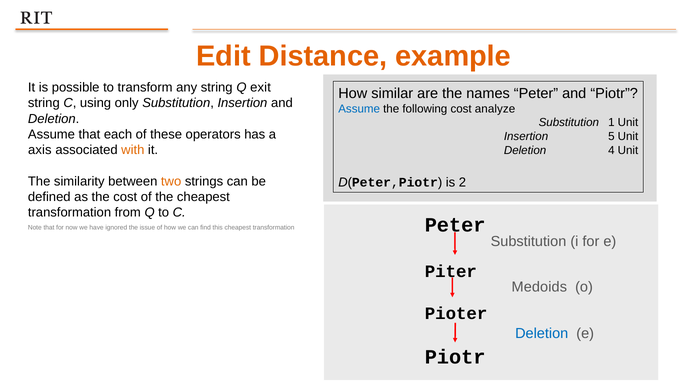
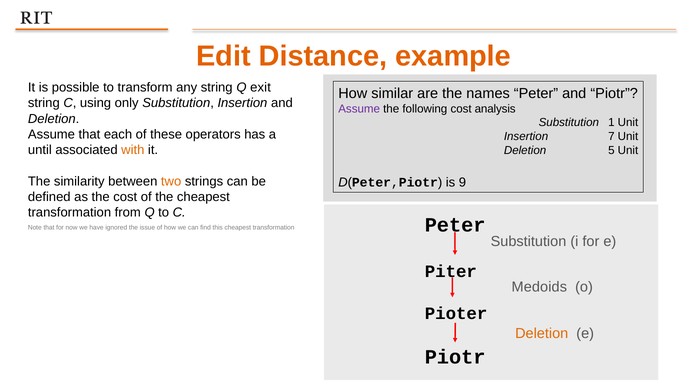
Assume at (359, 109) colour: blue -> purple
analyze: analyze -> analysis
5: 5 -> 7
axis: axis -> until
4: 4 -> 5
2: 2 -> 9
Deletion at (542, 334) colour: blue -> orange
